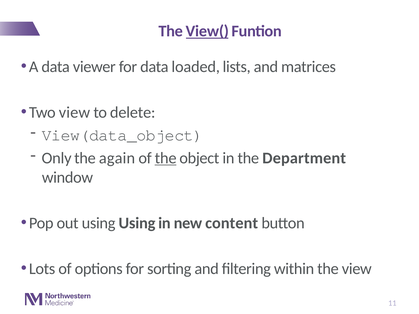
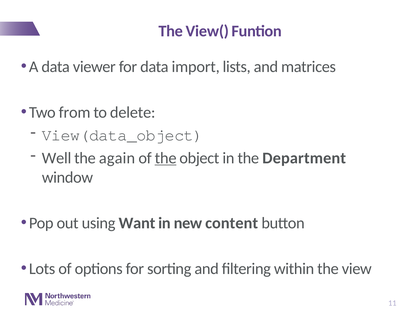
View( underline: present -> none
loaded: loaded -> import
Two view: view -> from
Only: Only -> Well
using Using: Using -> Want
